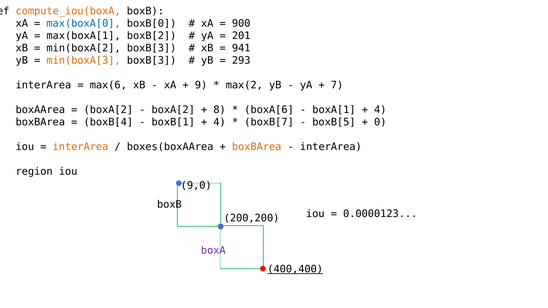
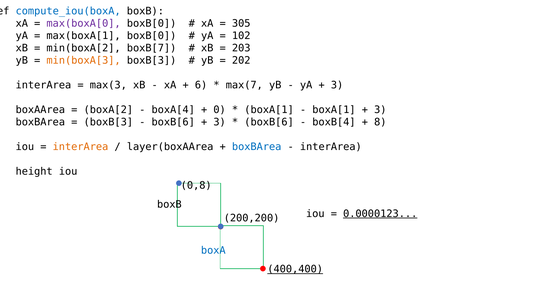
compute_iou(boxA colour: orange -> blue
max(boxA[0 colour: blue -> purple
900: 900 -> 305
max(boxA[1 boxB[2: boxB[2 -> boxB[0
201: 201 -> 102
min(boxA[2 boxB[3: boxB[3 -> boxB[7
941: 941 -> 203
293: 293 -> 202
max(6: max(6 -> max(3
9: 9 -> 6
max(2: max(2 -> max(7
7 at (337, 85): 7 -> 3
boxA[2 at (173, 110): boxA[2 -> boxA[4
8: 8 -> 0
boxA[6 at (269, 110): boxA[6 -> boxA[1
4 at (380, 110): 4 -> 3
boxB[4 at (108, 122): boxB[4 -> boxB[3
boxB[1 at (173, 122): boxB[1 -> boxB[6
4 at (220, 122): 4 -> 3
boxB[7 at (269, 122): boxB[7 -> boxB[6
boxB[5: boxB[5 -> boxB[4
0: 0 -> 8
boxes(boxAArea: boxes(boxAArea -> layer(boxAArea
boxBArea at (257, 147) colour: orange -> blue
region: region -> height
9,0: 9,0 -> 0,8
0.0000123 underline: none -> present
boxA colour: purple -> blue
